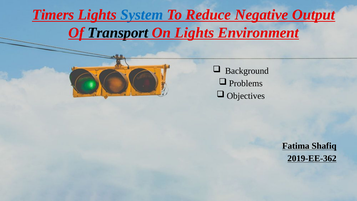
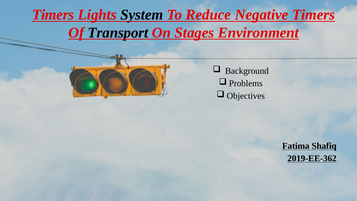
System colour: blue -> black
Negative Output: Output -> Timers
On Lights: Lights -> Stages
